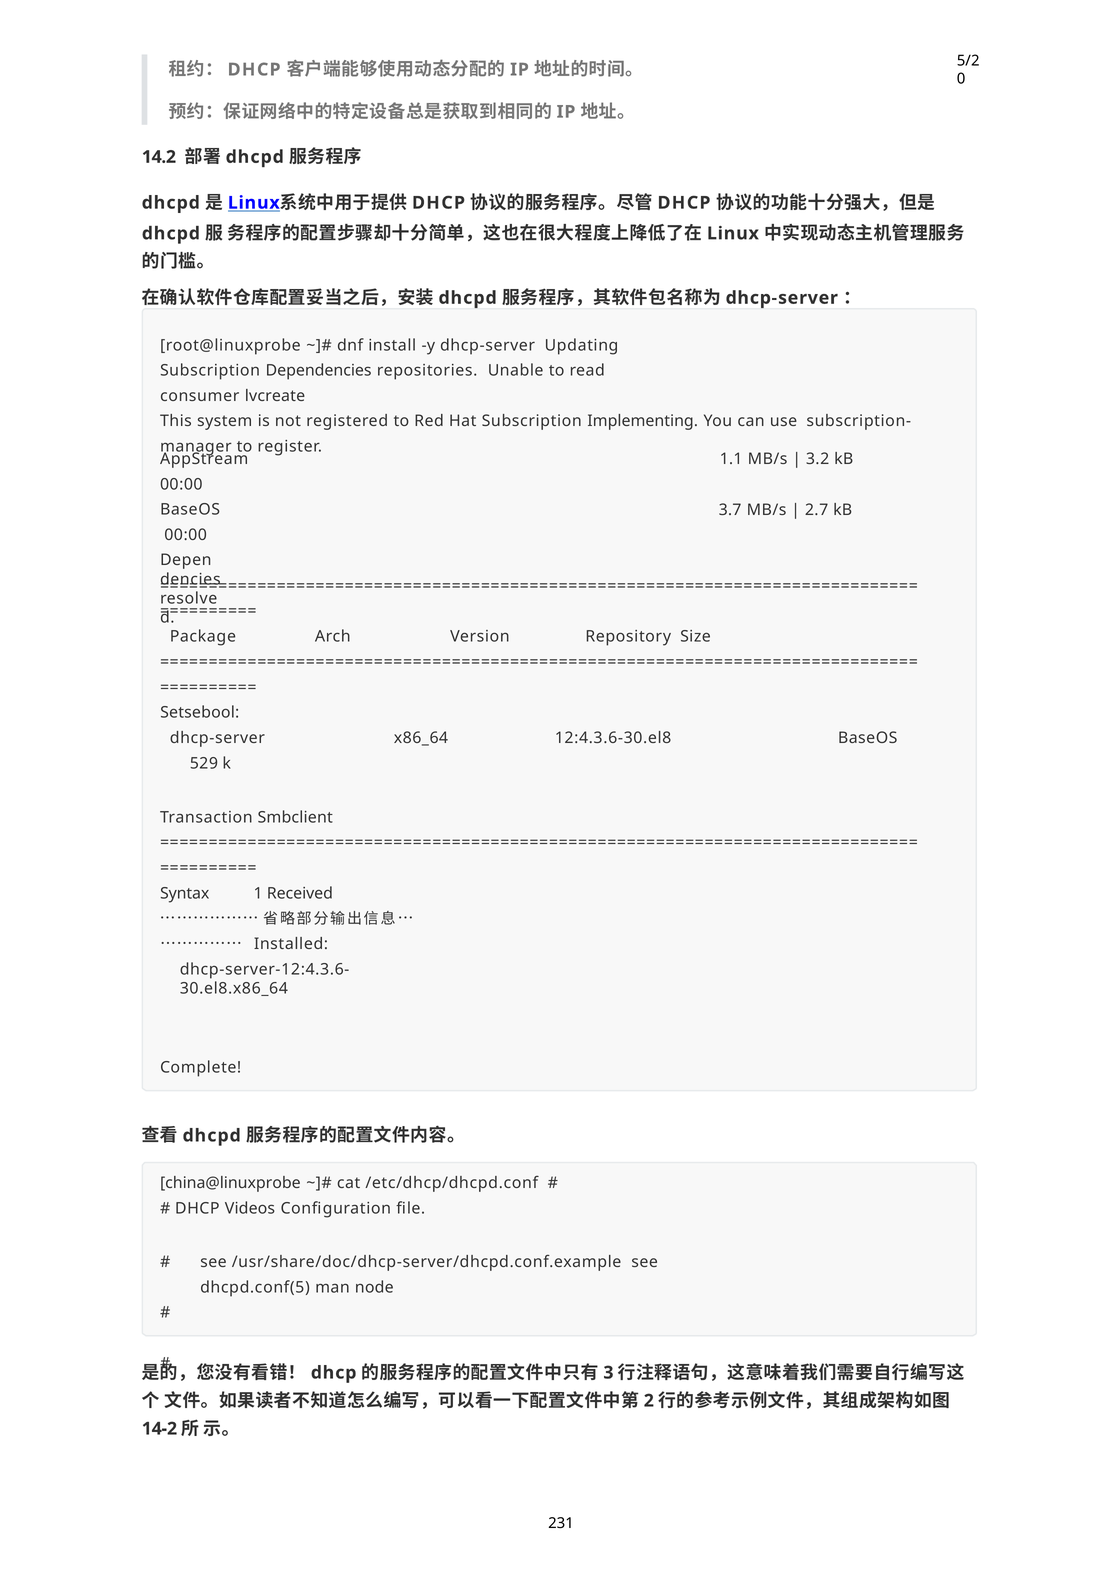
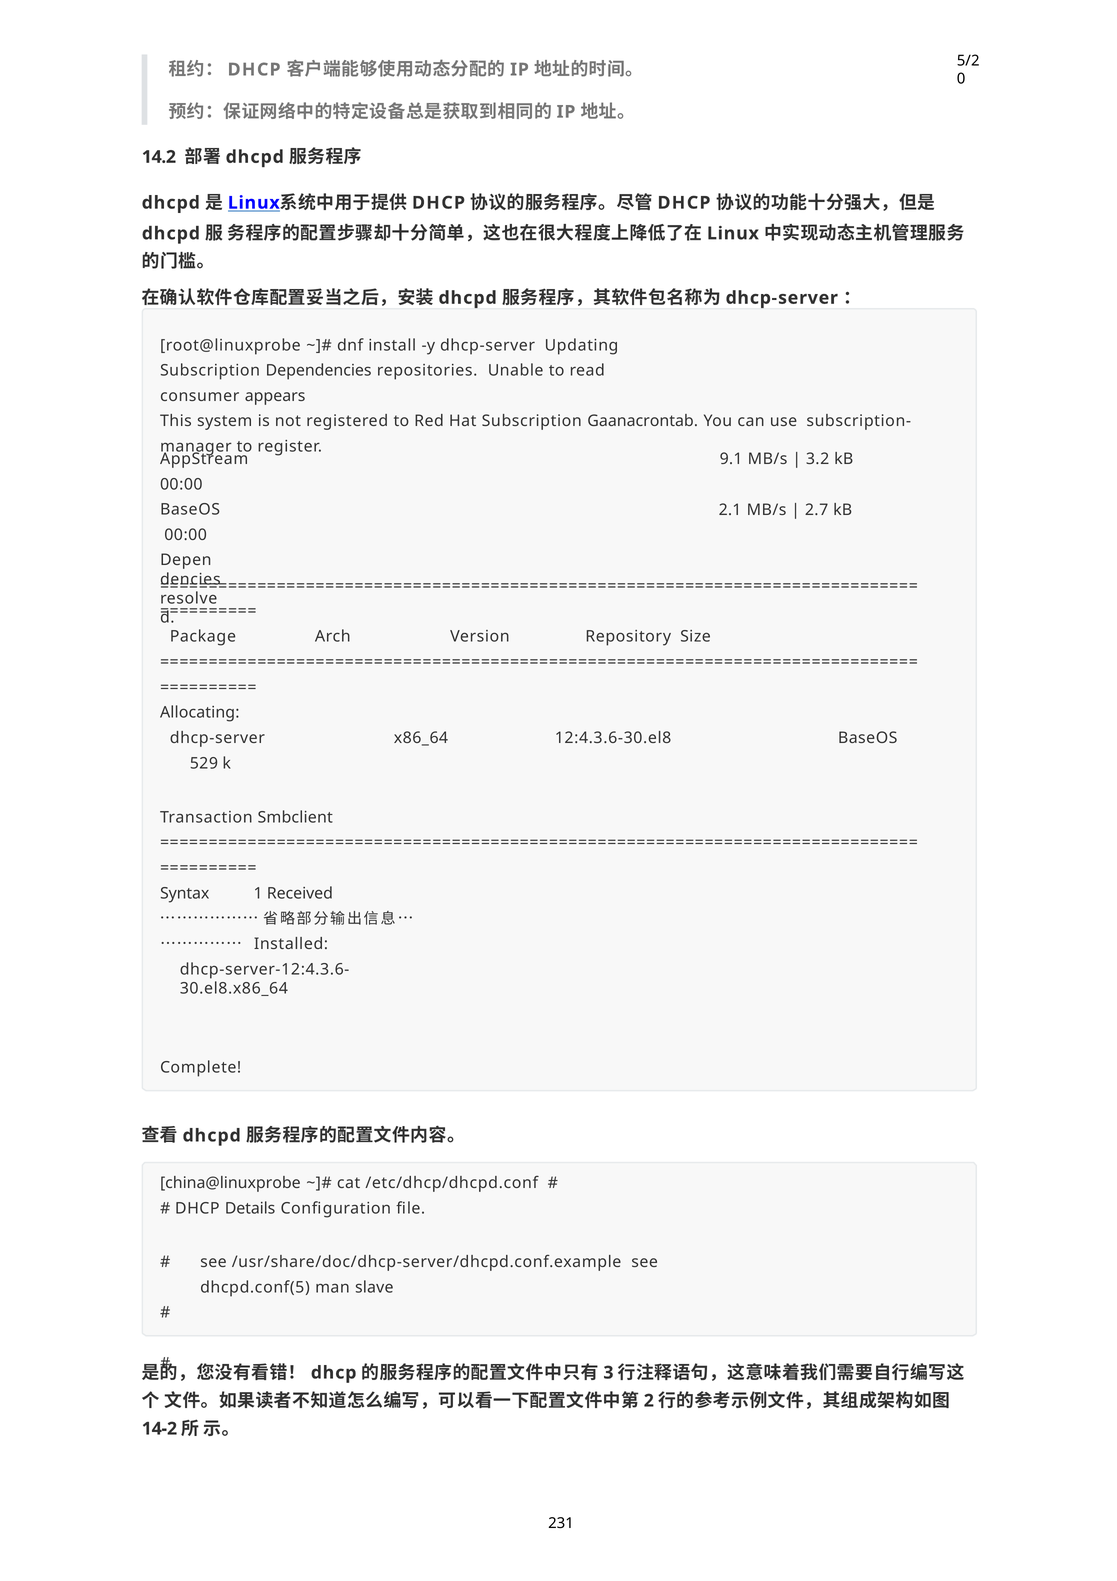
lvcreate: lvcreate -> appears
Implementing: Implementing -> Gaanacrontab
1.1: 1.1 -> 9.1
3.7: 3.7 -> 2.1
Setsebool: Setsebool -> Allocating
Videos: Videos -> Details
node: node -> slave
